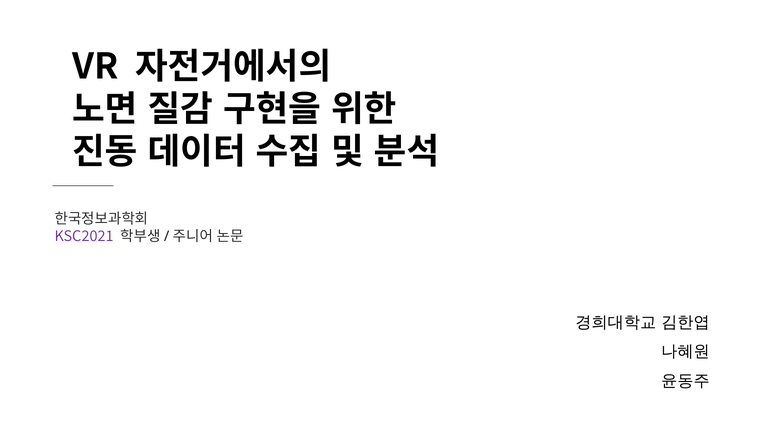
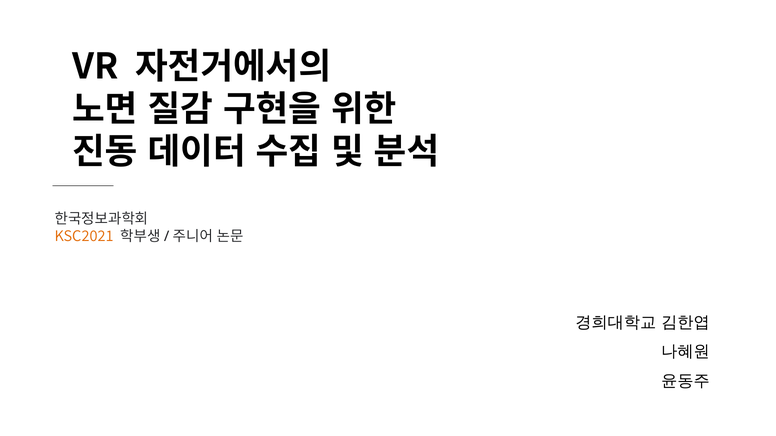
KSC2021 colour: purple -> orange
